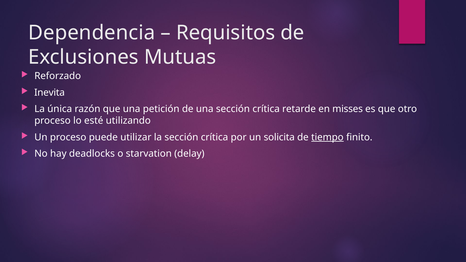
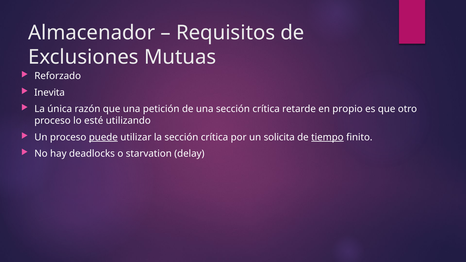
Dependencia: Dependencia -> Almacenador
misses: misses -> propio
puede underline: none -> present
